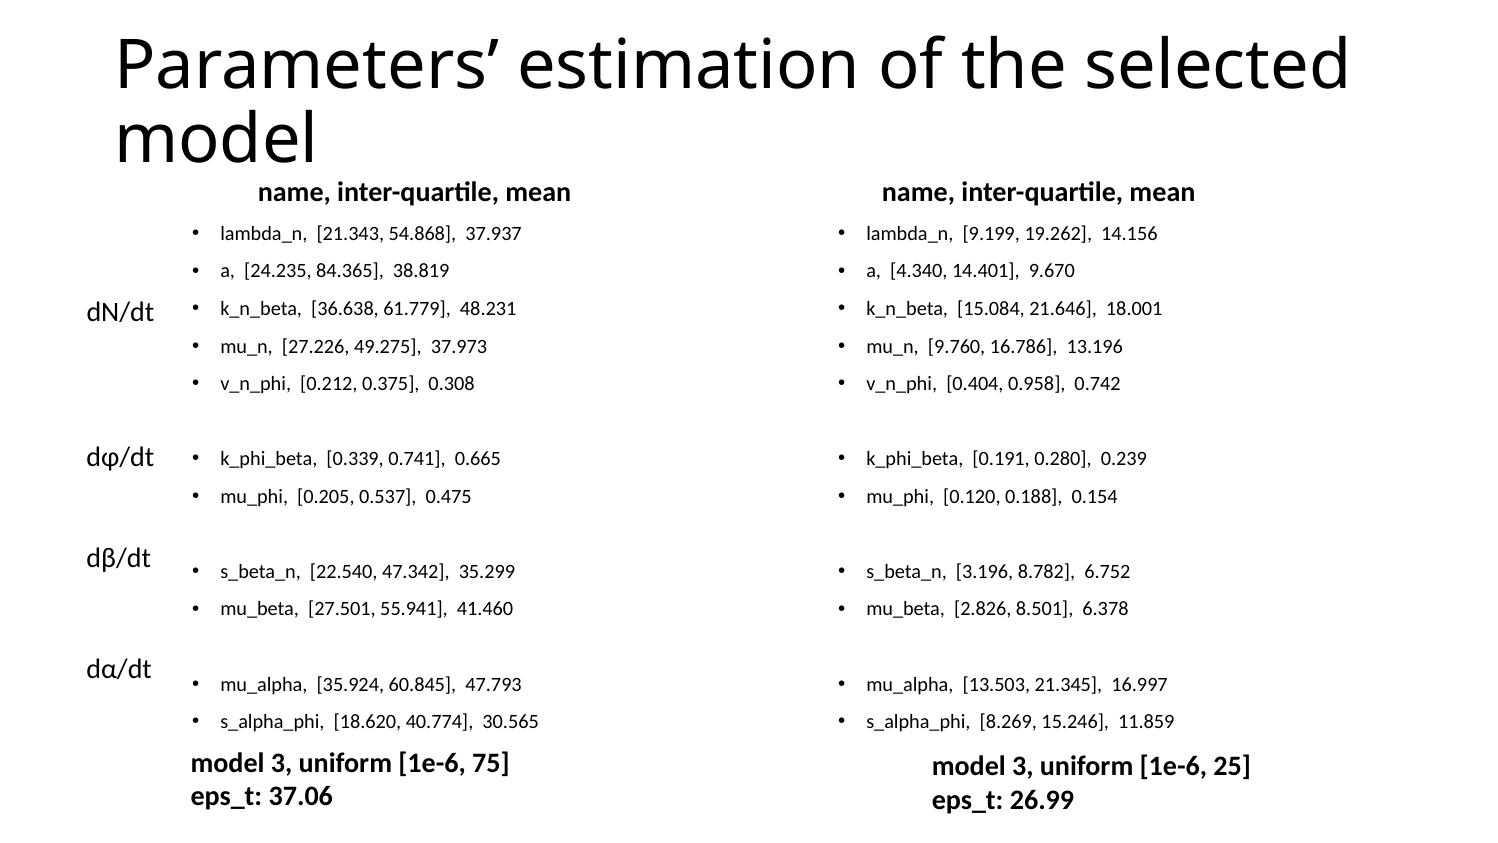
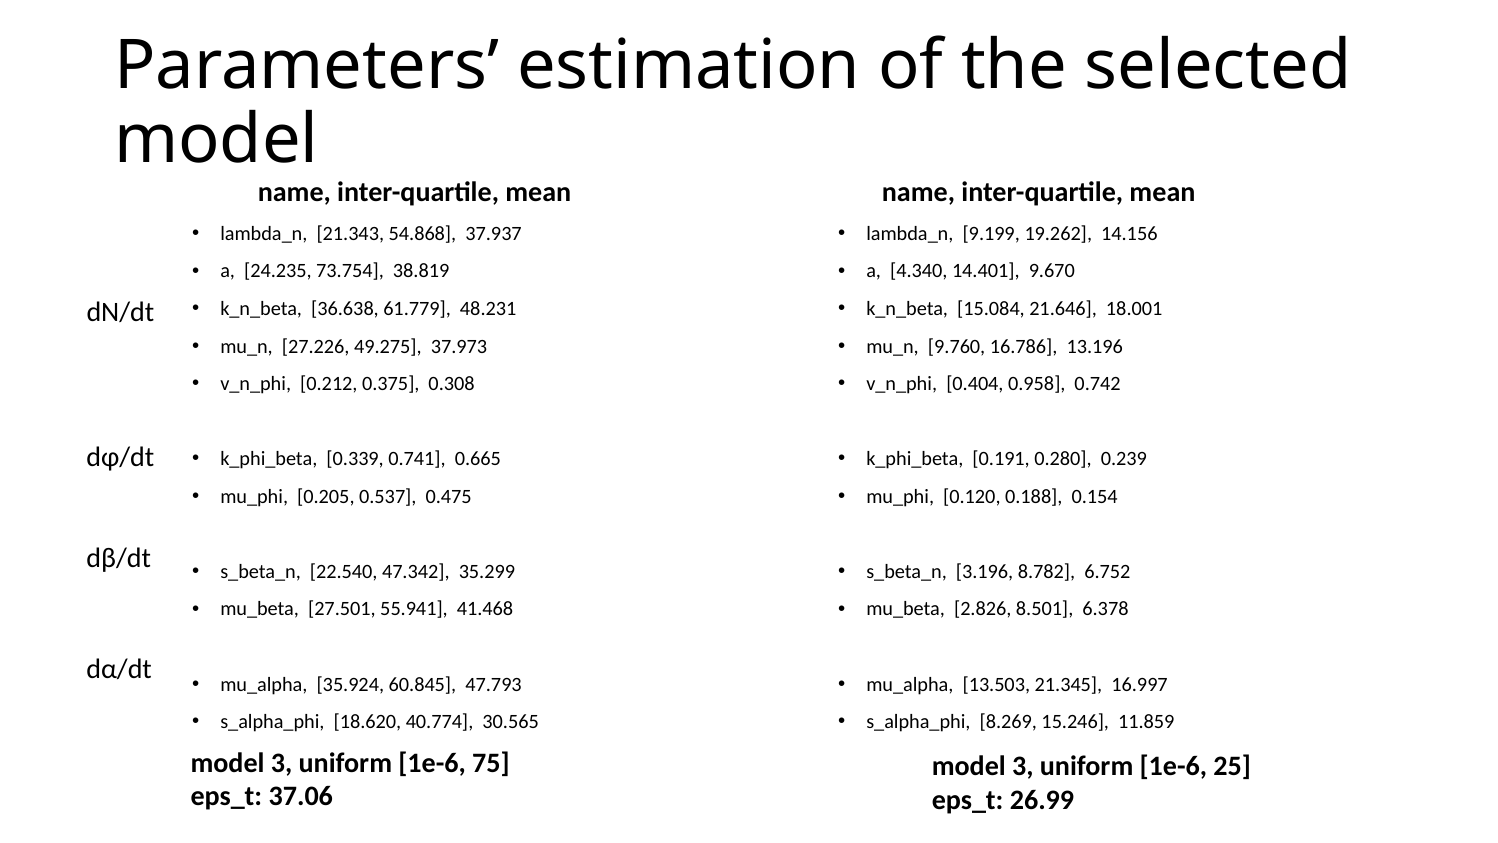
84.365: 84.365 -> 73.754
41.460: 41.460 -> 41.468
